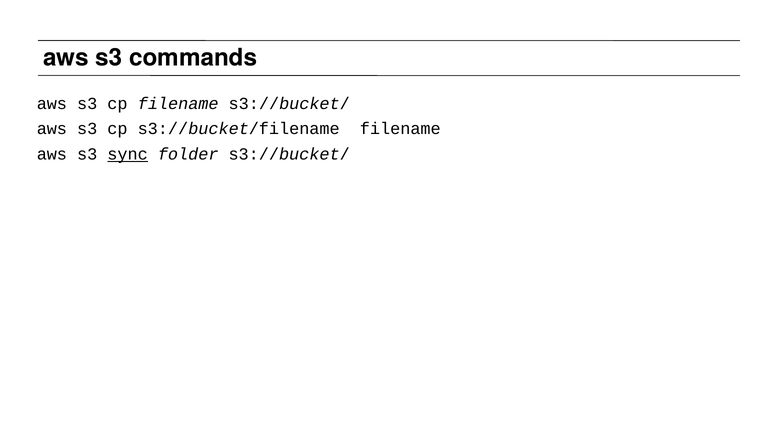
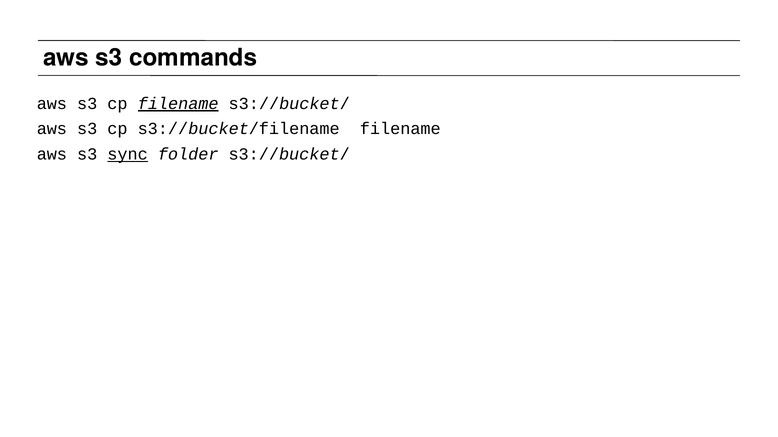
filename at (178, 103) underline: none -> present
